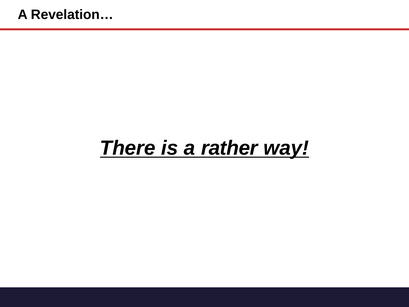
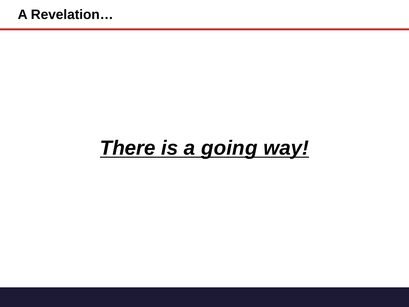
rather: rather -> going
